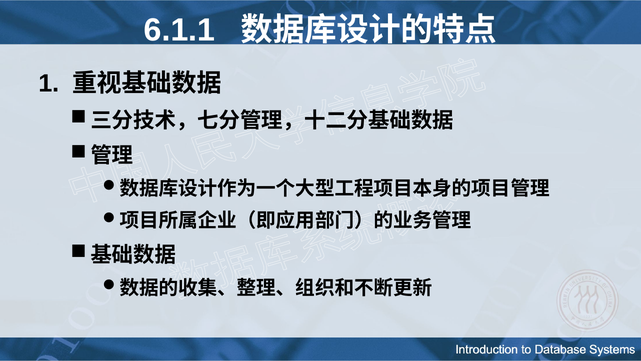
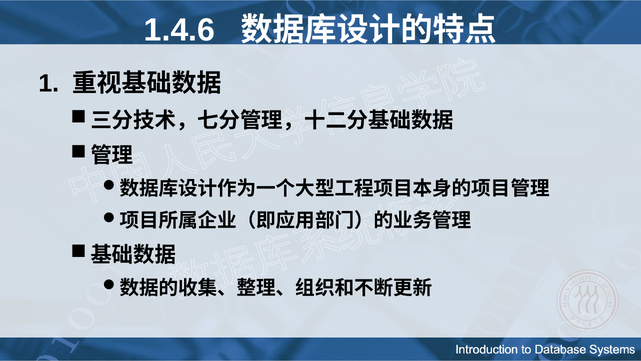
6.1.1: 6.1.1 -> 1.4.6
